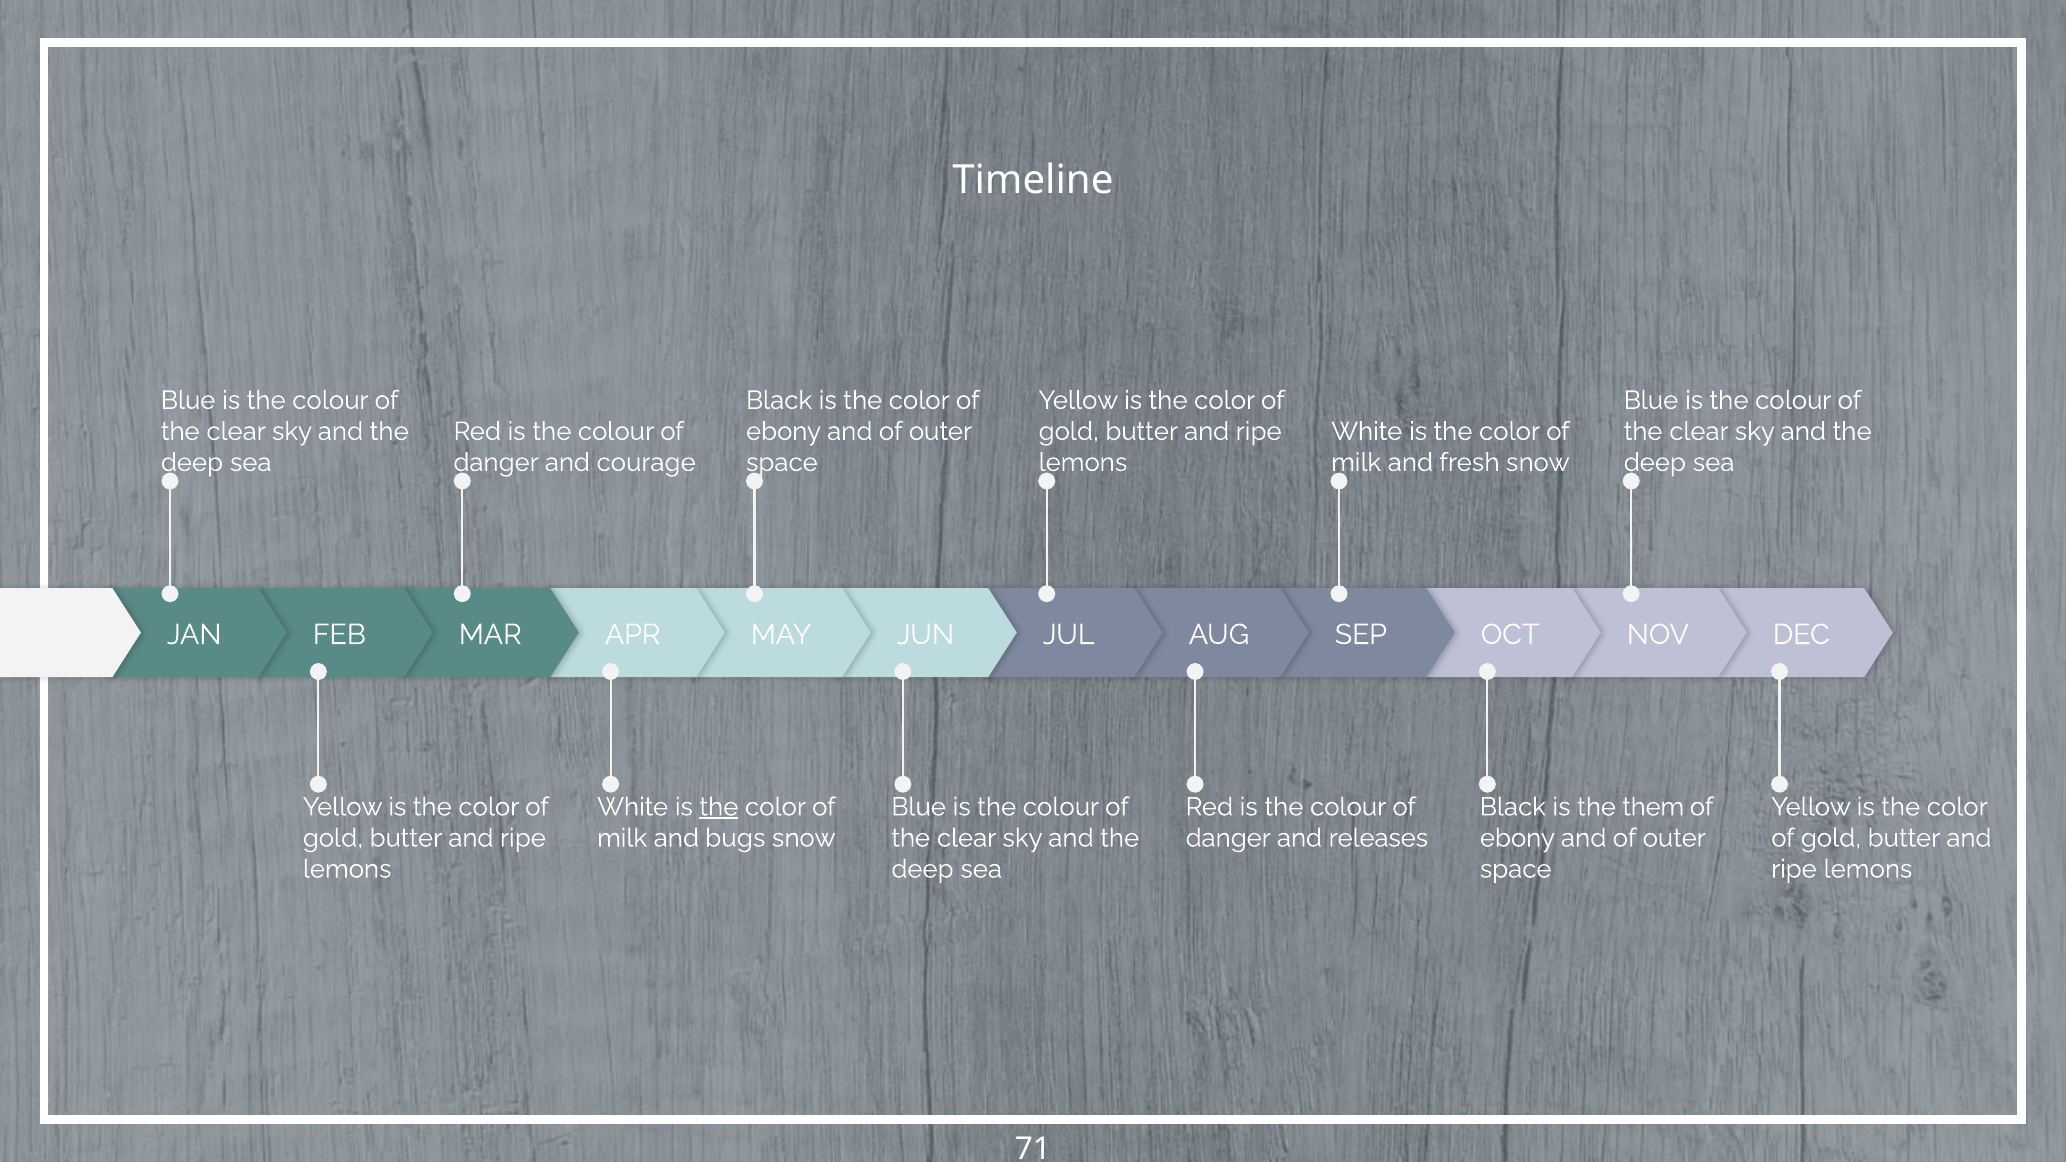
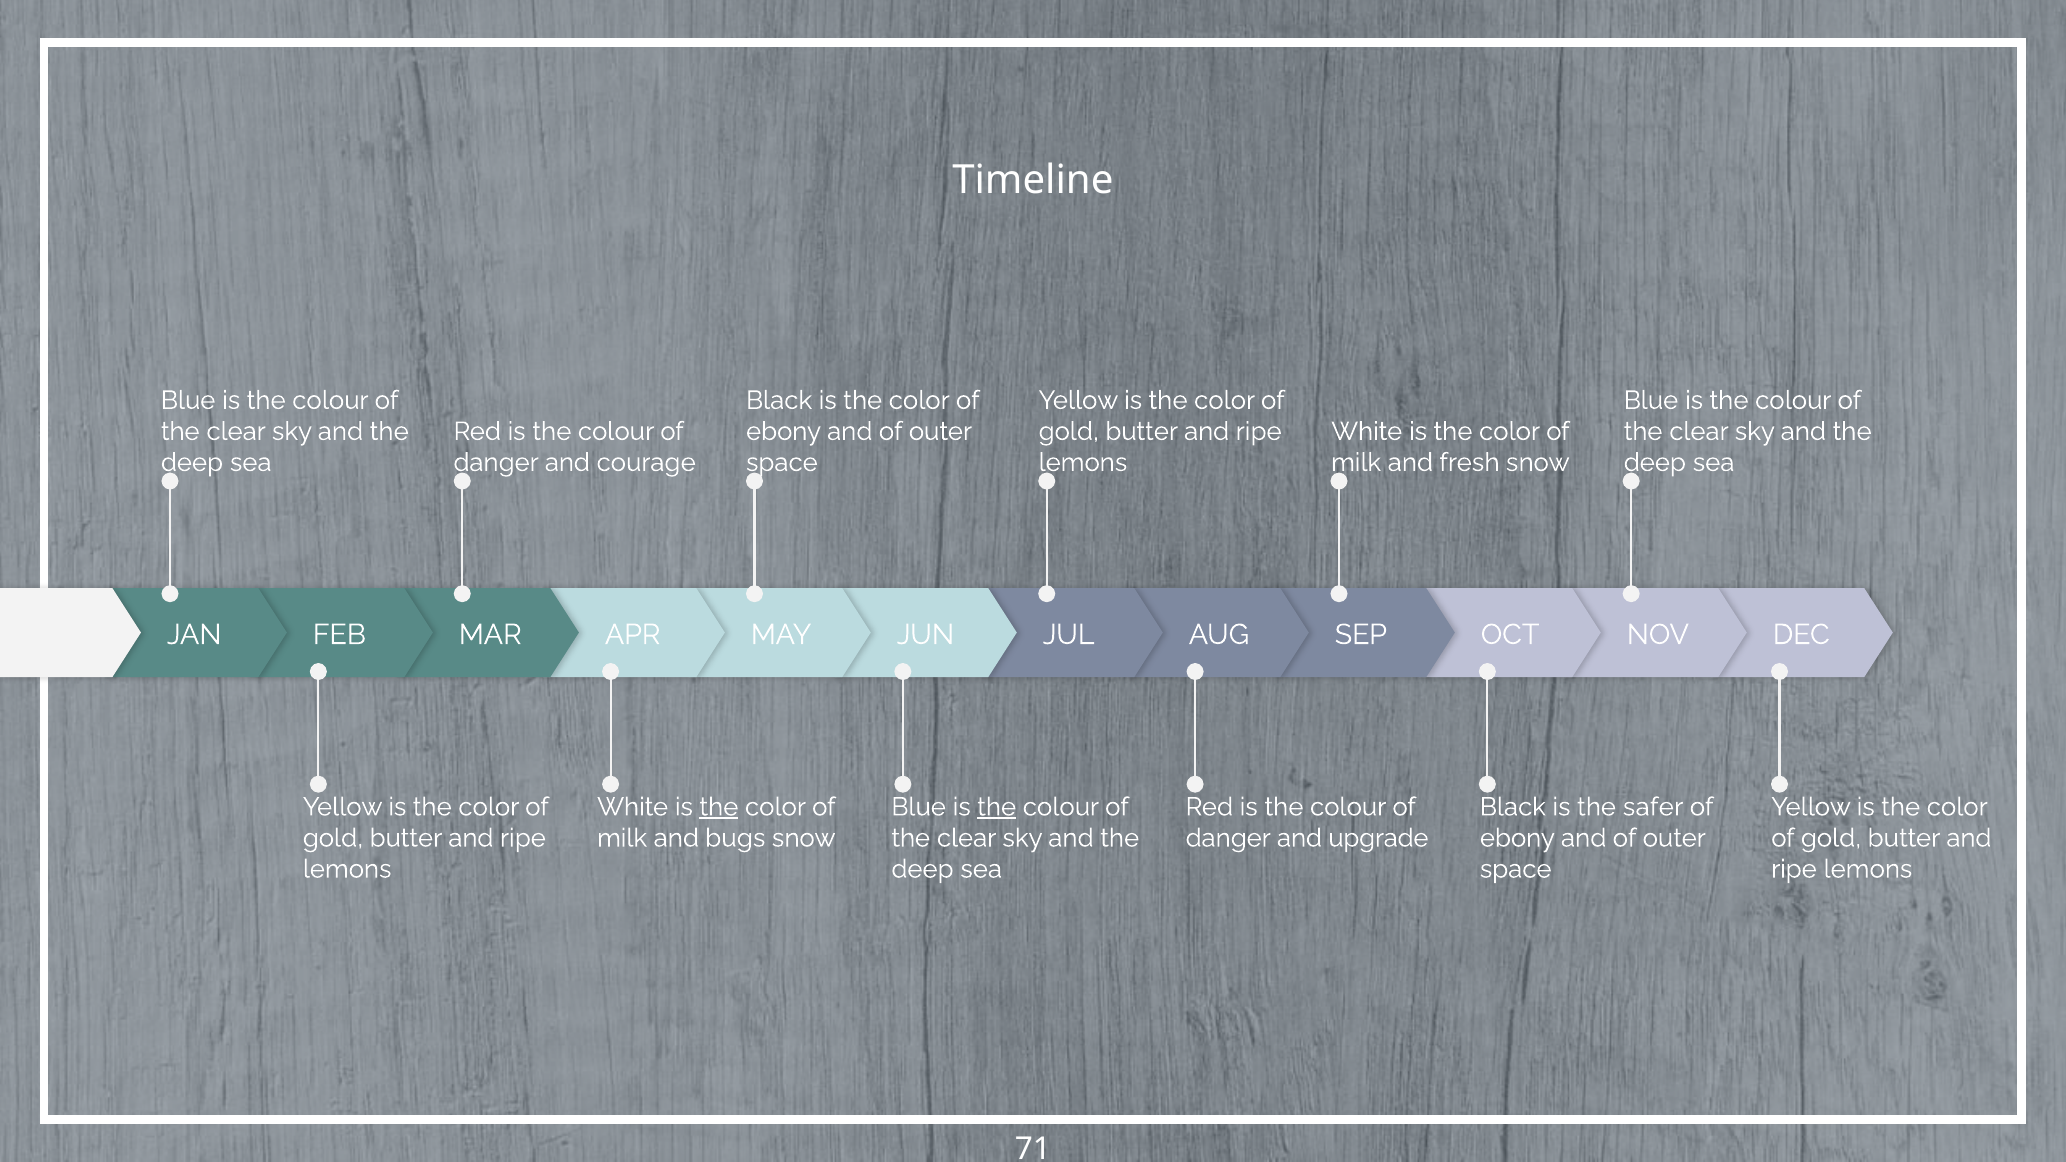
the at (997, 807) underline: none -> present
them: them -> safer
releases: releases -> upgrade
